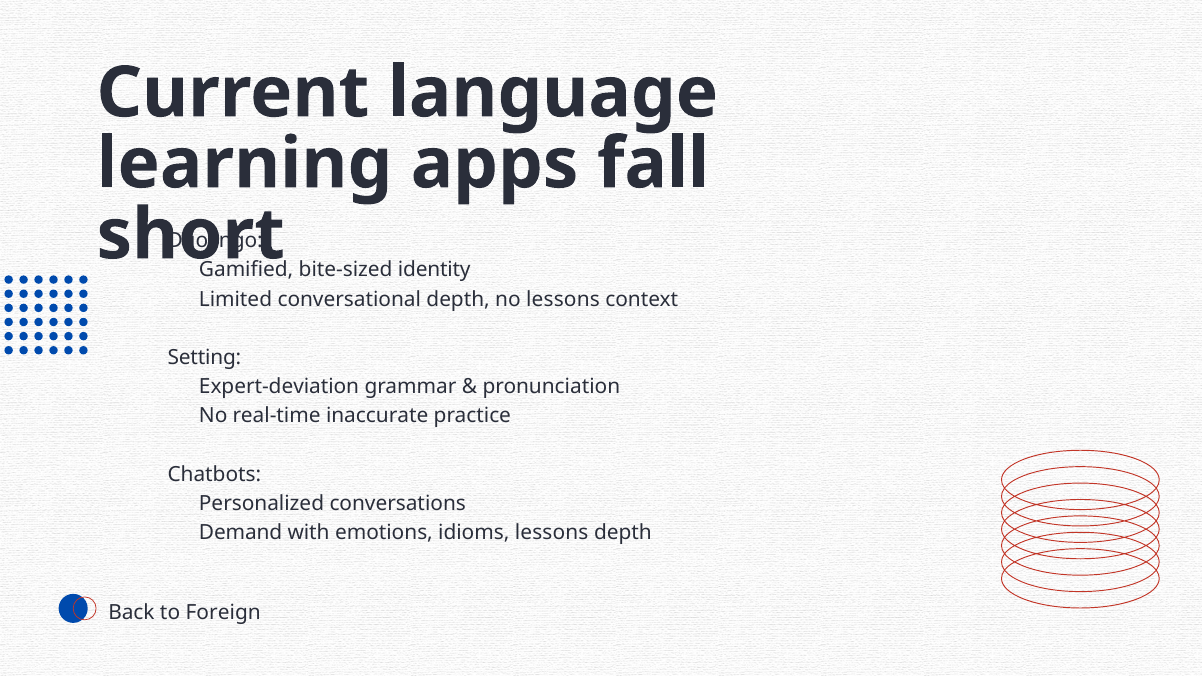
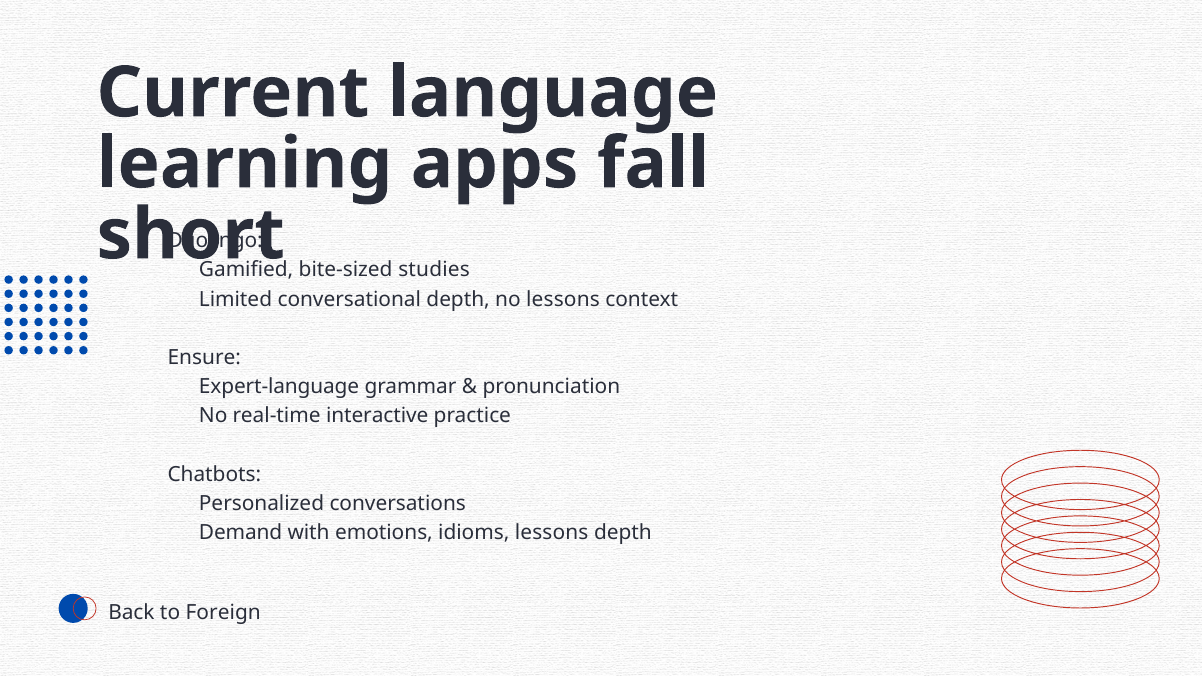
identity: identity -> studies
Setting: Setting -> Ensure
Expert-deviation: Expert-deviation -> Expert-language
inaccurate: inaccurate -> interactive
